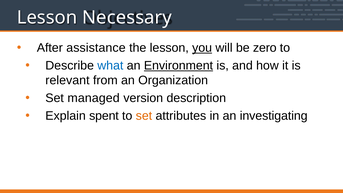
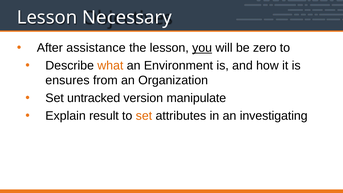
what colour: blue -> orange
Environment underline: present -> none
relevant: relevant -> ensures
managed: managed -> untracked
description: description -> manipulate
spent: spent -> result
